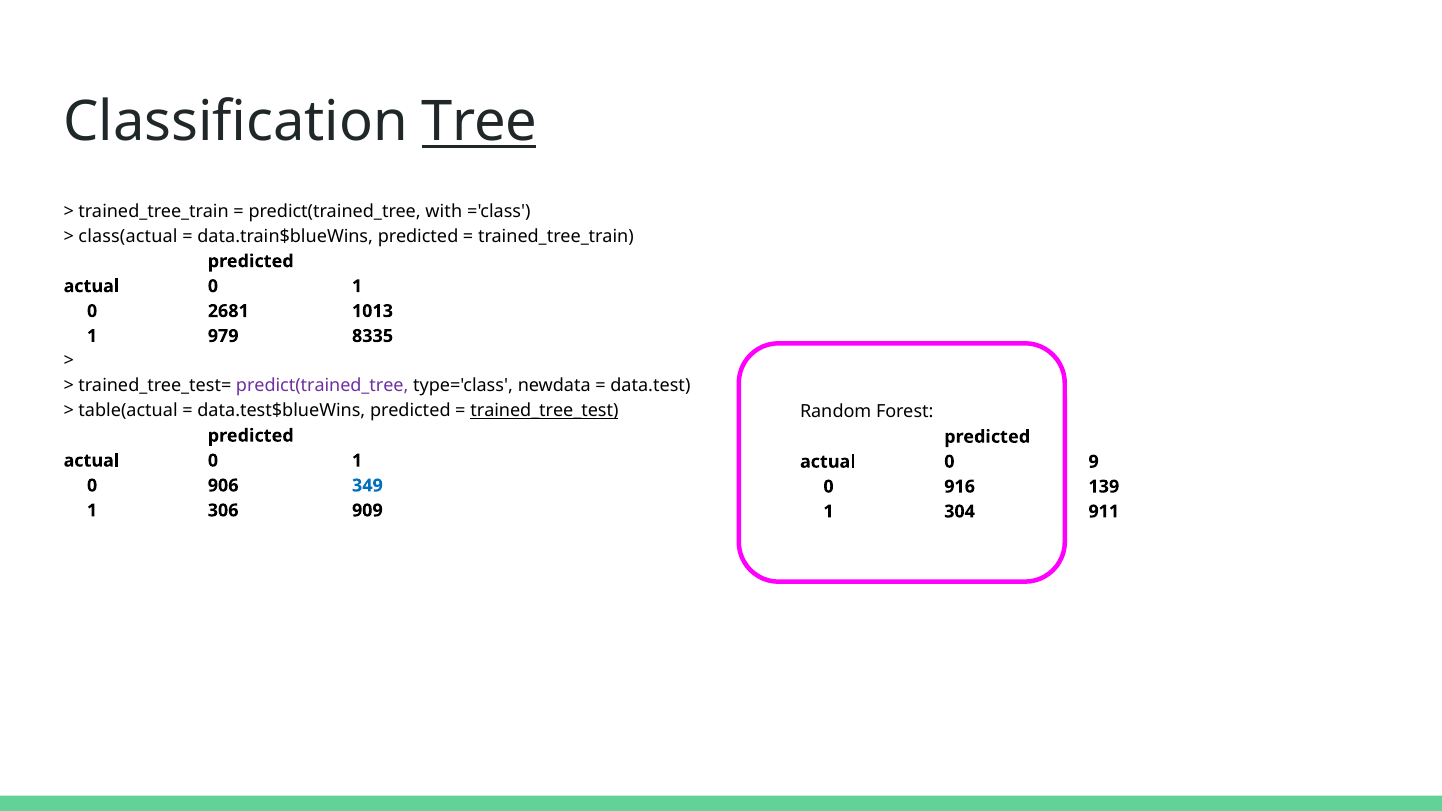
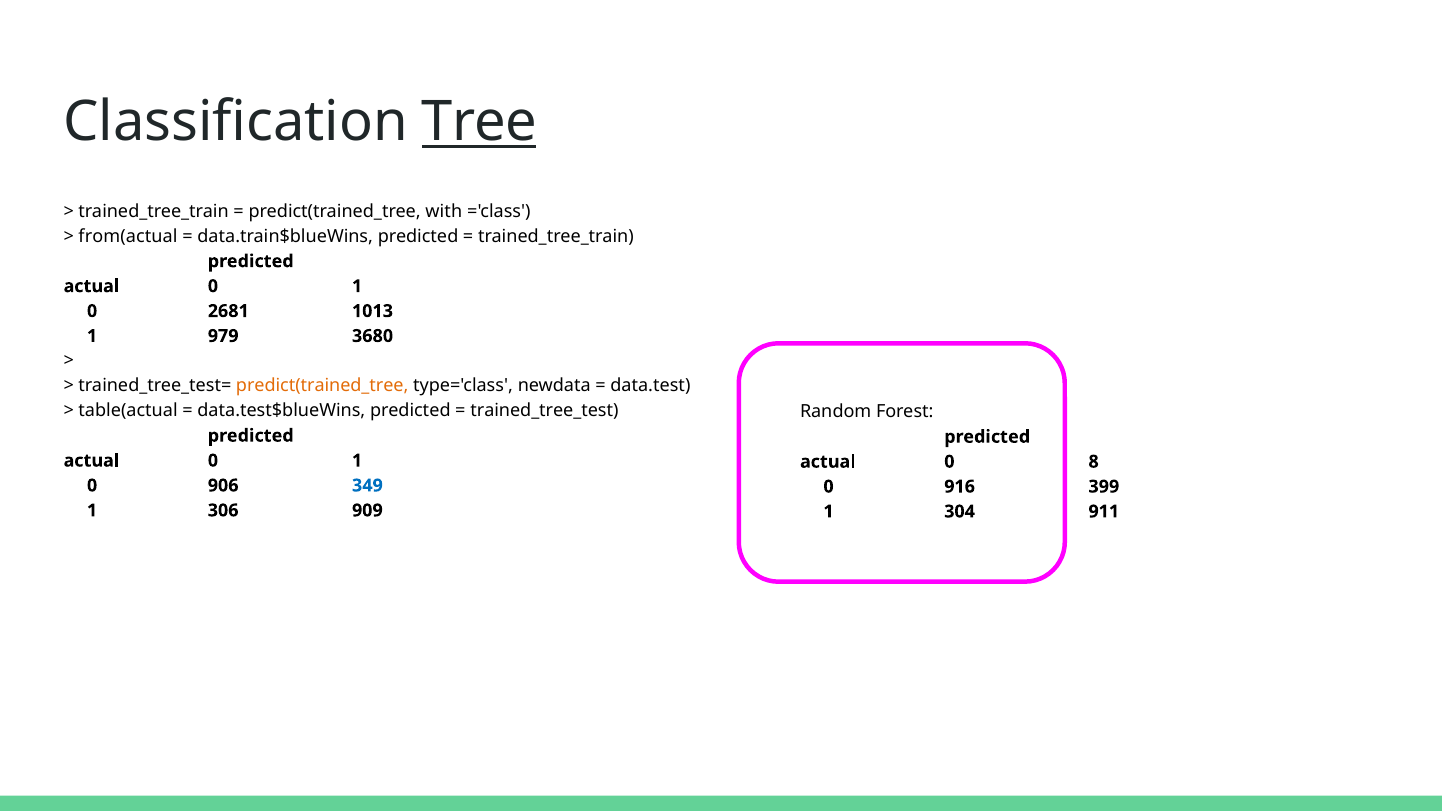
class(actual: class(actual -> from(actual
8335: 8335 -> 3680
predict(trained_tree at (322, 386) colour: purple -> orange
trained_tree_test underline: present -> none
9: 9 -> 8
139: 139 -> 399
